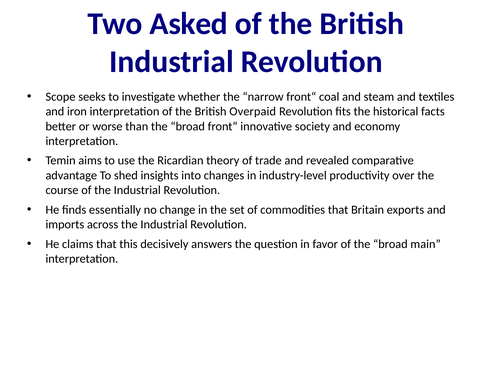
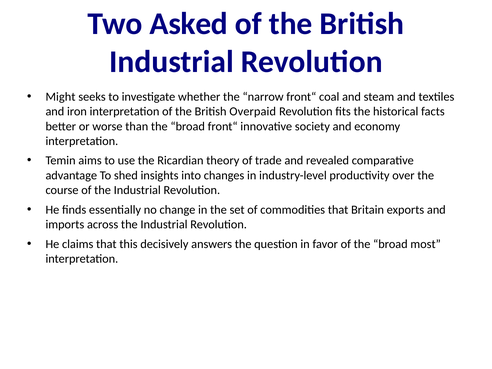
Scope: Scope -> Might
main: main -> most
